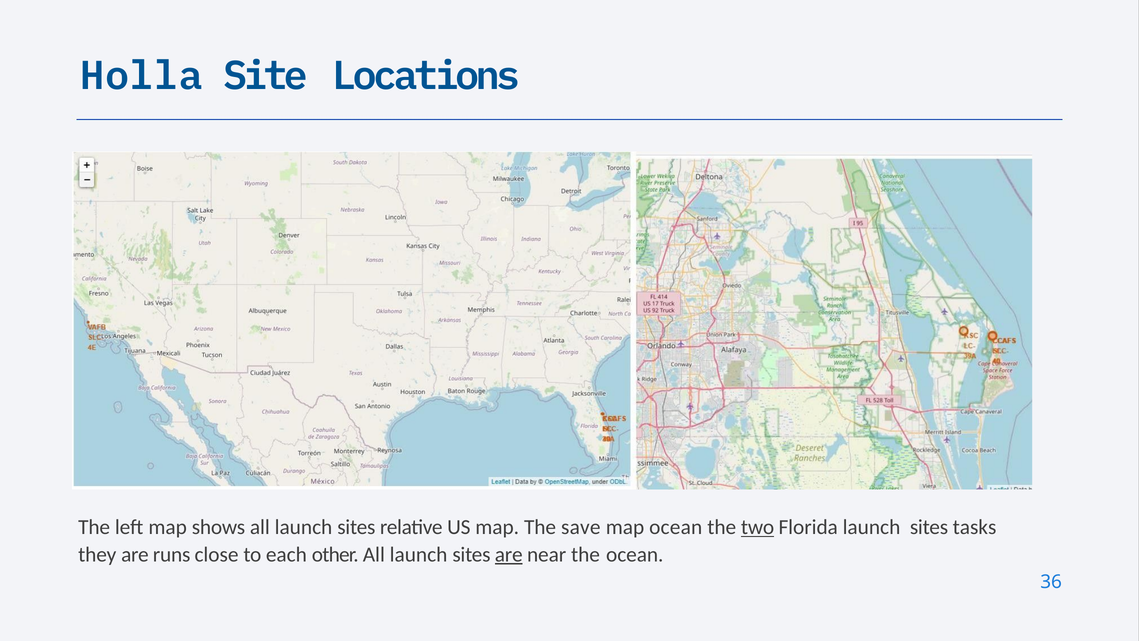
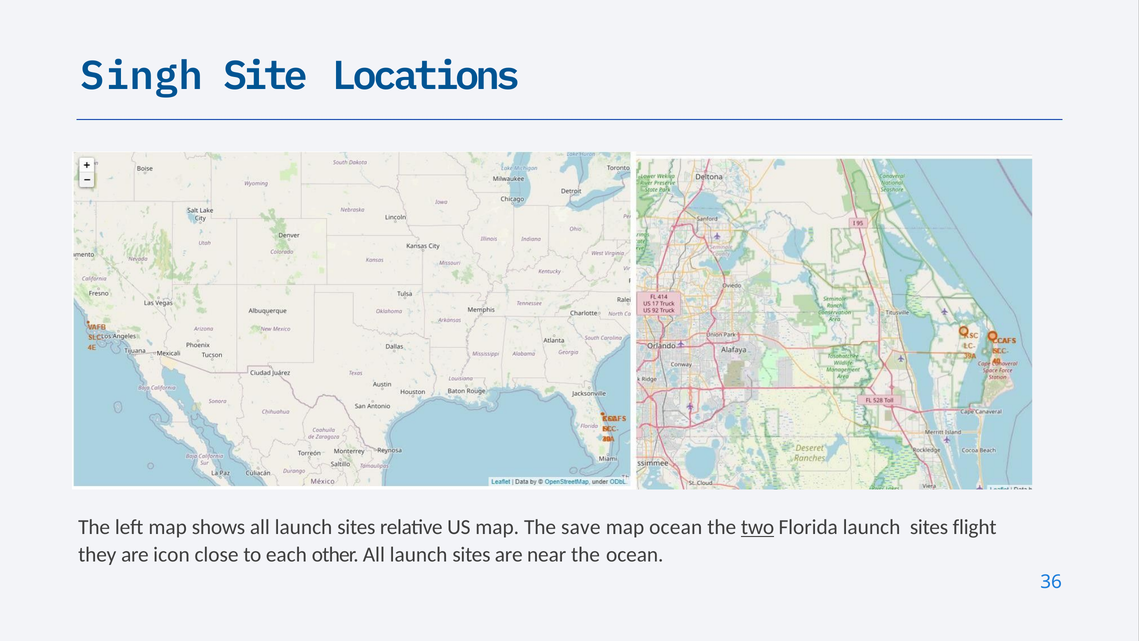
Holla: Holla -> Singh
tasks: tasks -> flight
runs: runs -> icon
are at (509, 554) underline: present -> none
